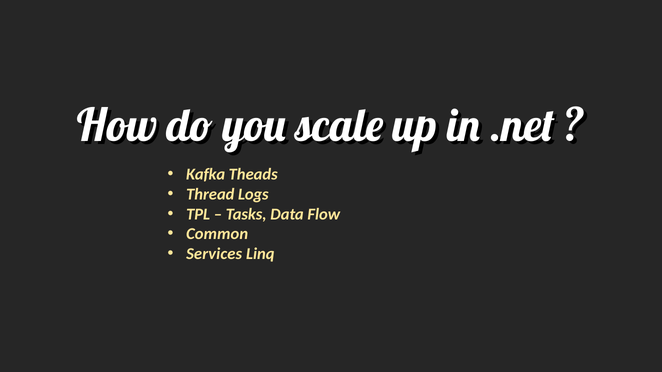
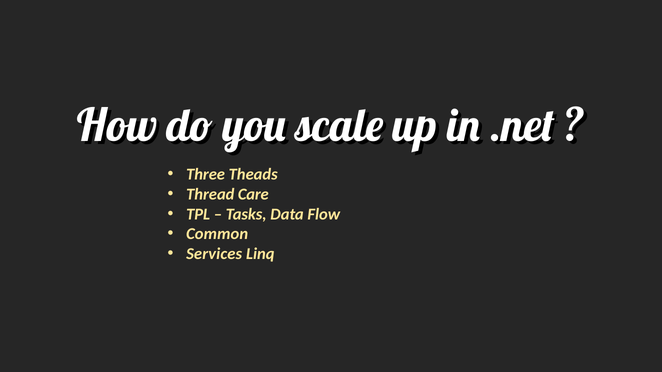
Kafka: Kafka -> Three
Logs: Logs -> Care
